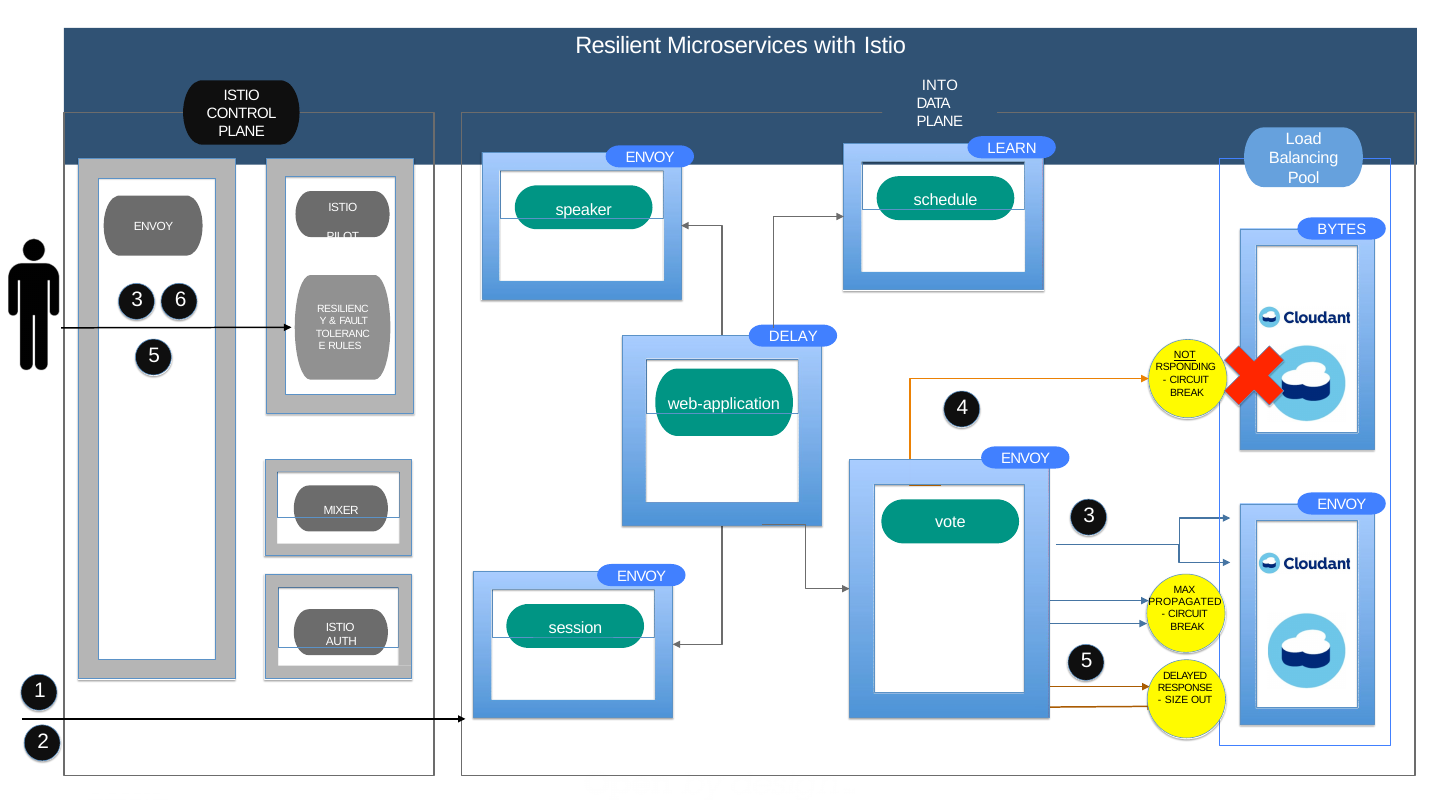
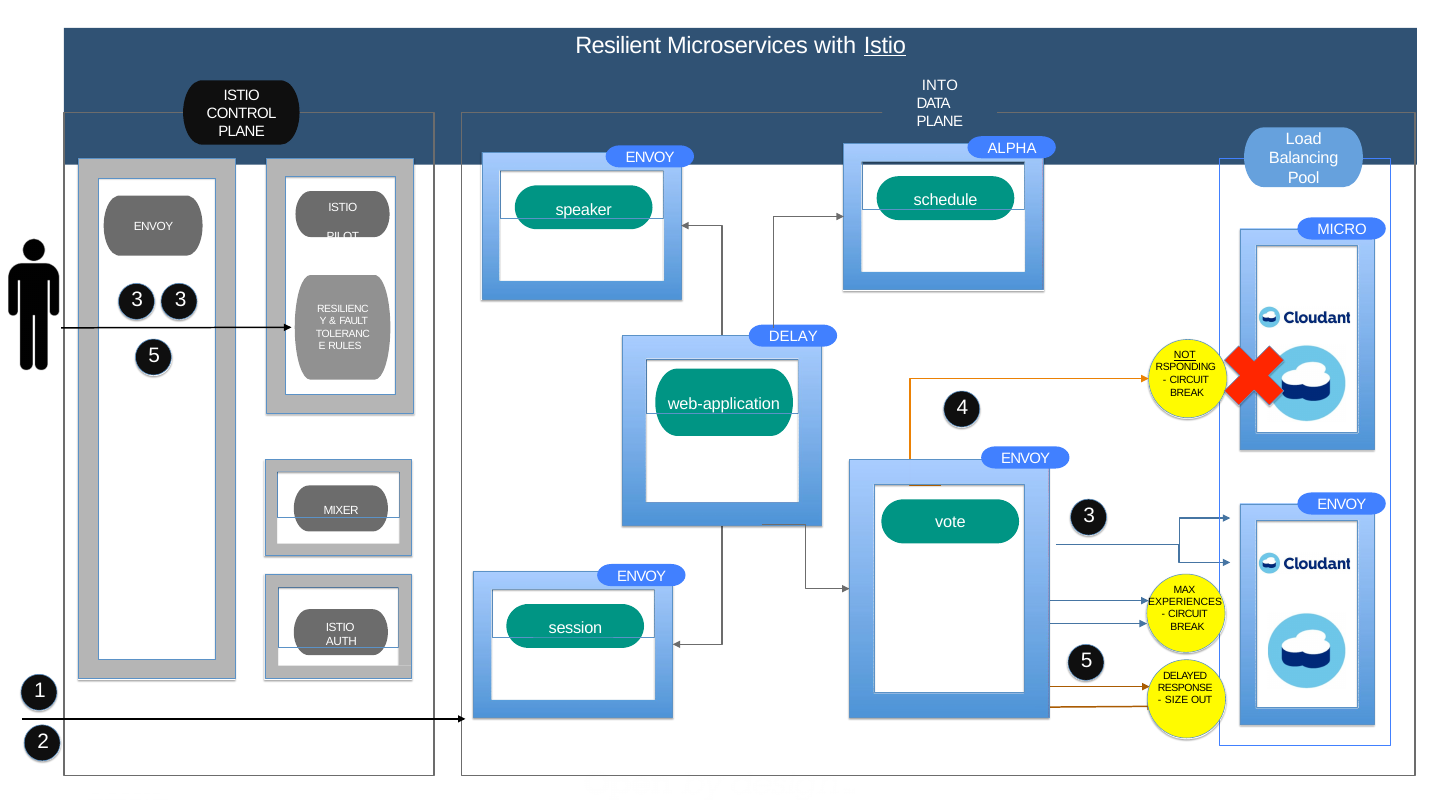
Istio at (885, 45) underline: none -> present
LEARN: LEARN -> ALPHA
BYTES: BYTES -> MICRO
3 6: 6 -> 3
PROPAGATED: PROPAGATED -> EXPERIENCES
